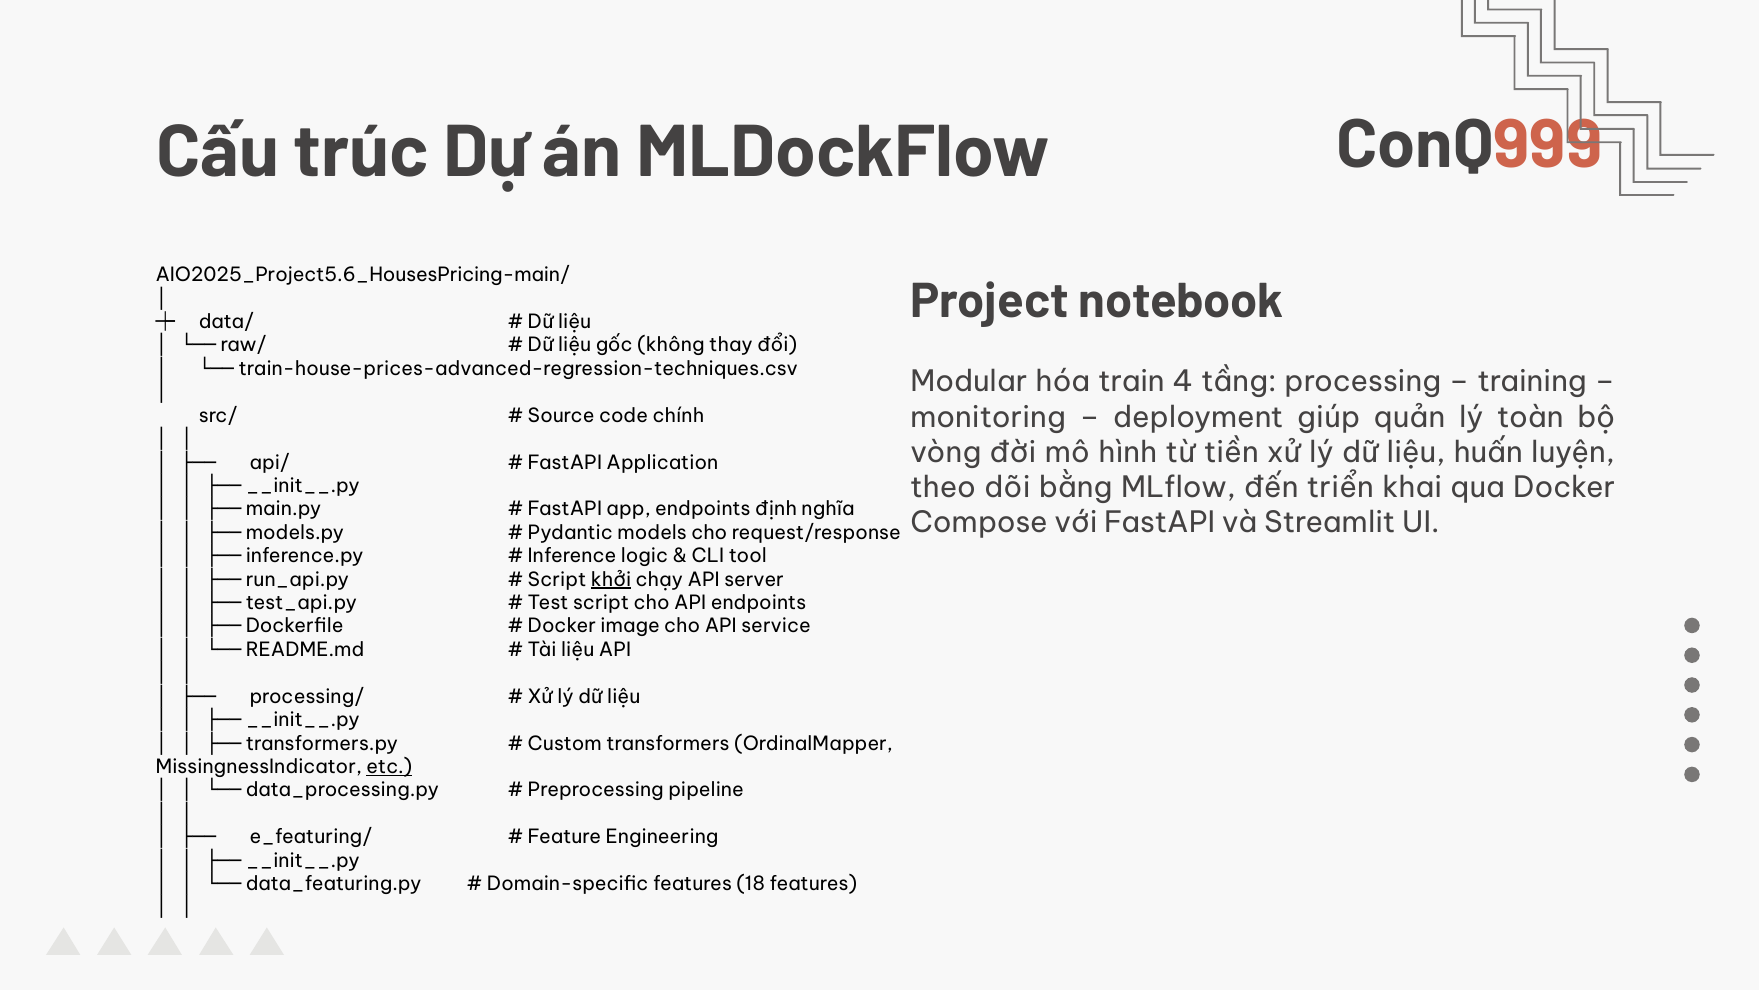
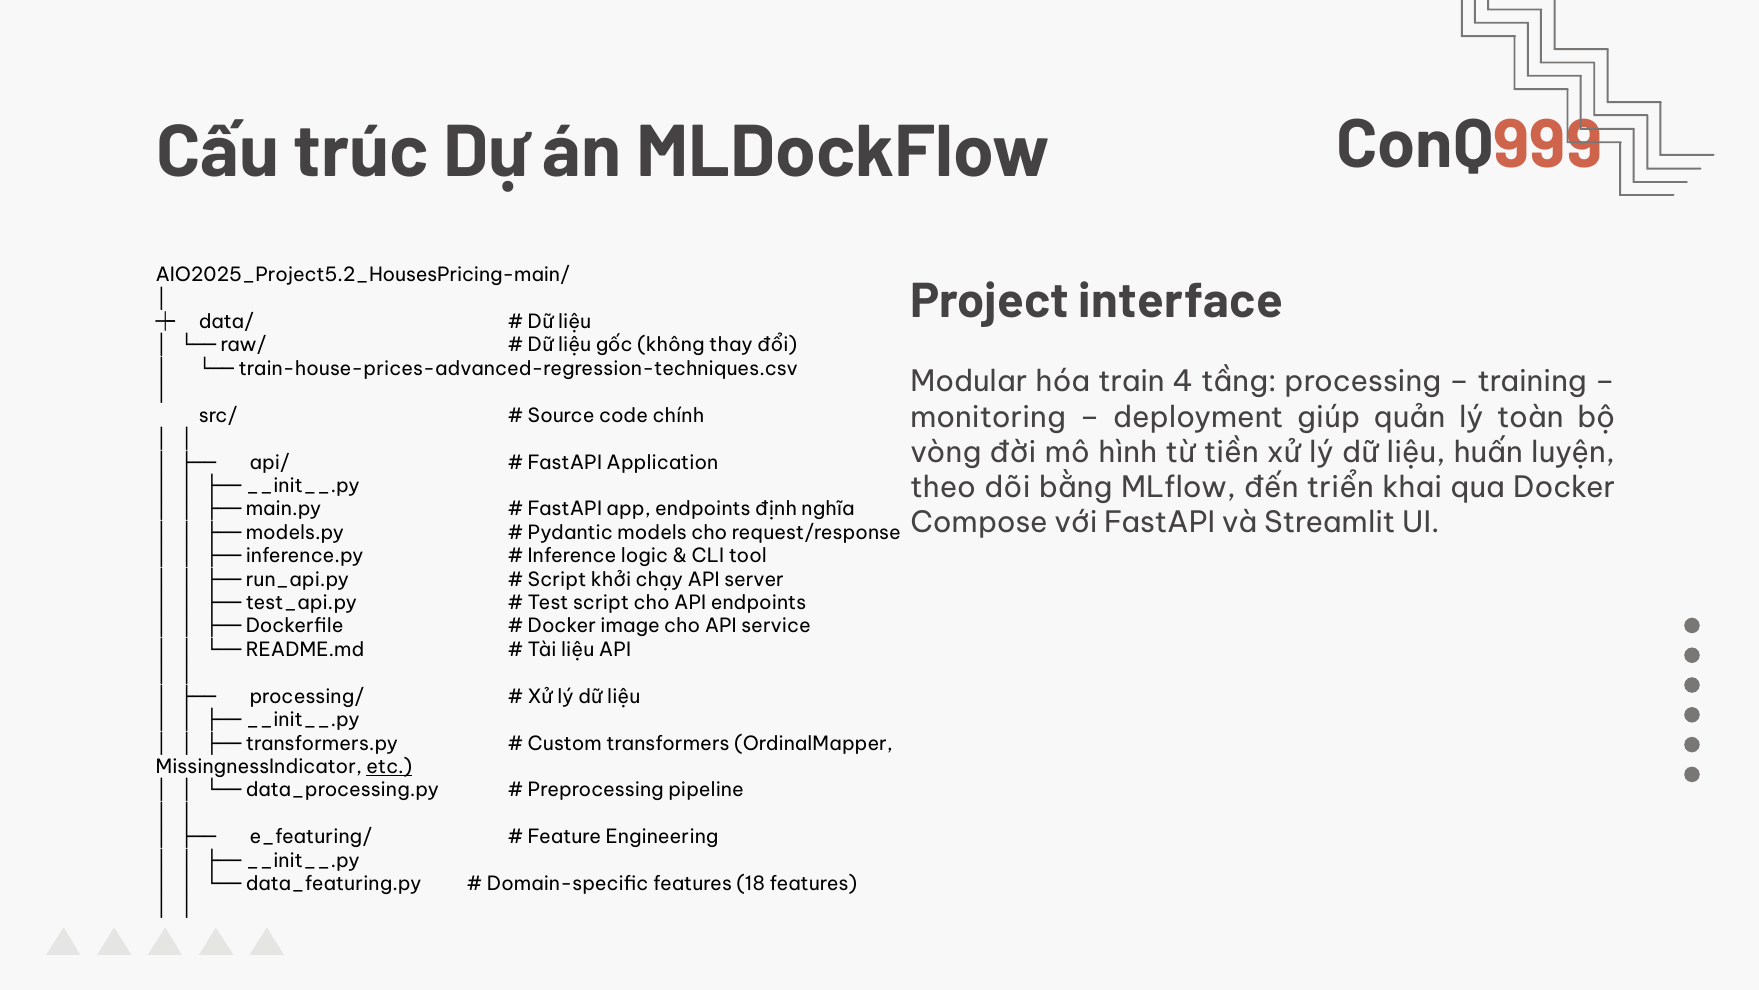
AIO2025_Project5.6_HousesPricing-main/: AIO2025_Project5.6_HousesPricing-main/ -> AIO2025_Project5.2_HousesPricing-main/
notebook: notebook -> interface
khởi underline: present -> none
